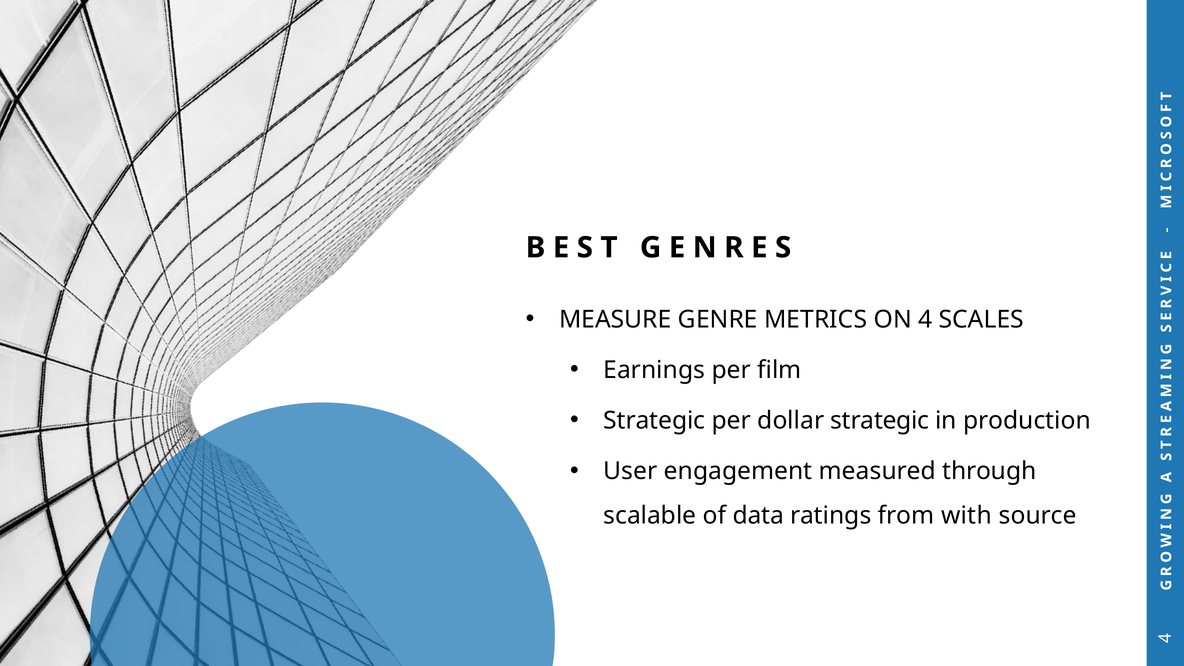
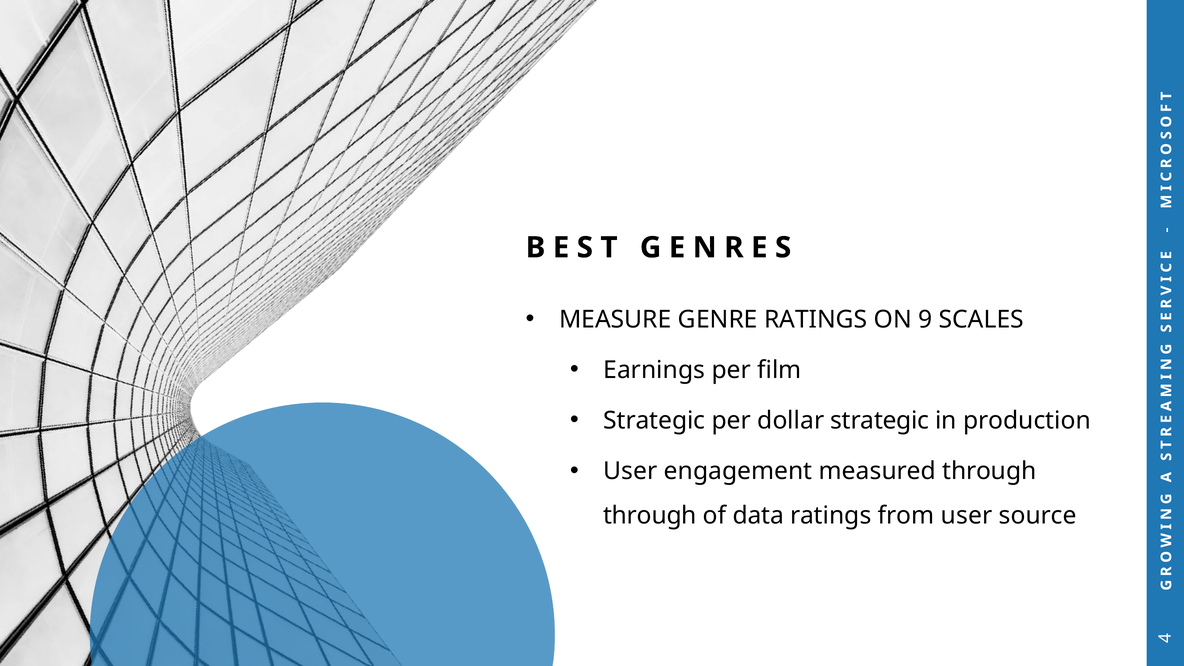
GENRE METRICS: METRICS -> RATINGS
ON 4: 4 -> 9
scalable at (650, 516): scalable -> through
from with: with -> user
